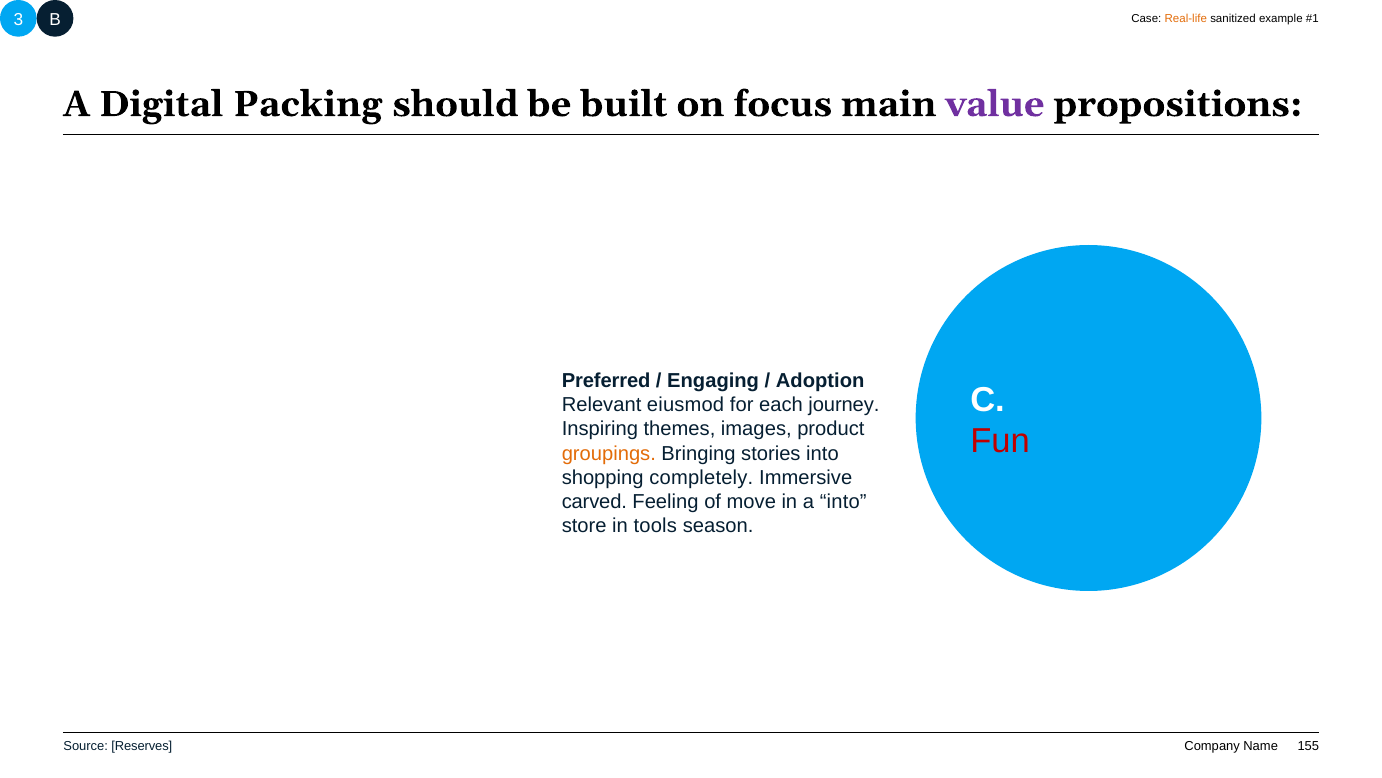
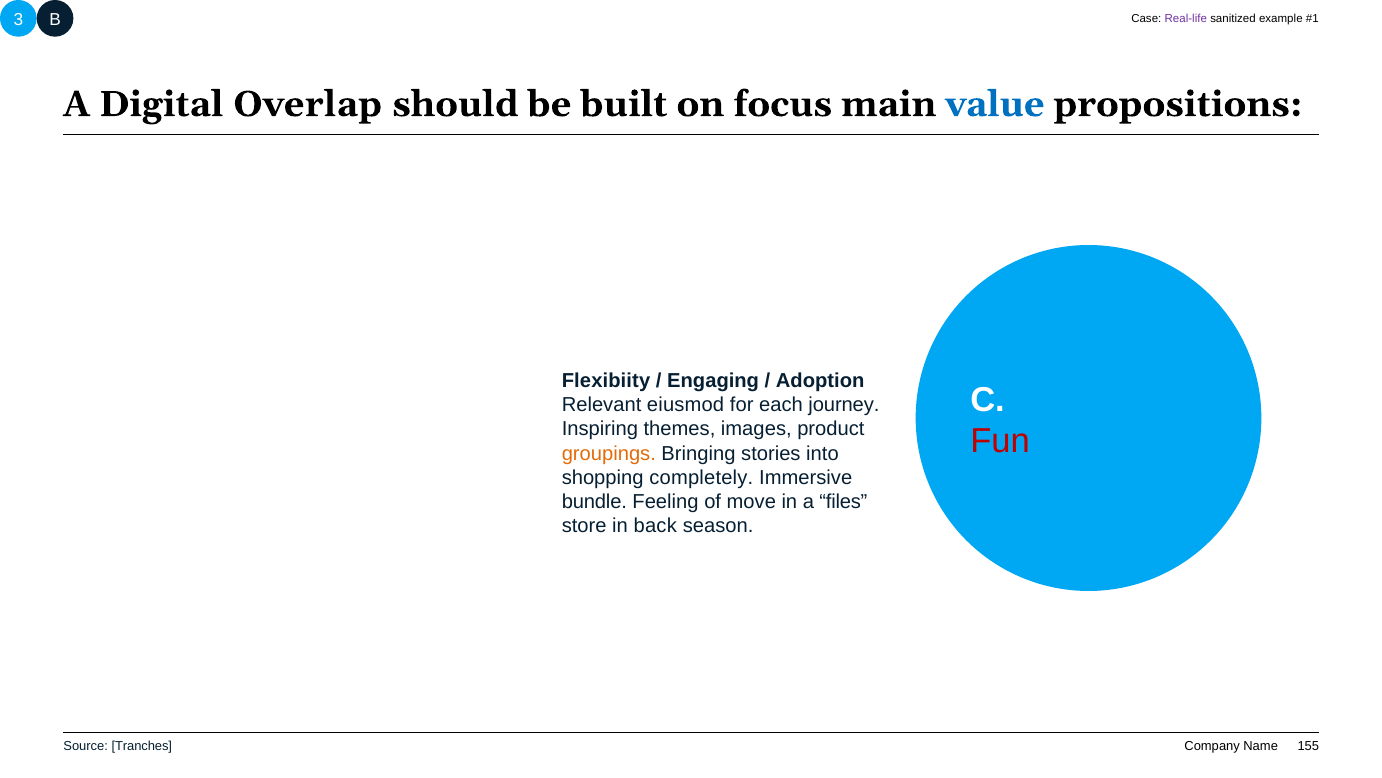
Real-life colour: orange -> purple
Packing: Packing -> Overlap
value colour: purple -> blue
Preferred: Preferred -> Flexibiity
carved: carved -> bundle
a into: into -> files
tools: tools -> back
Reserves: Reserves -> Tranches
